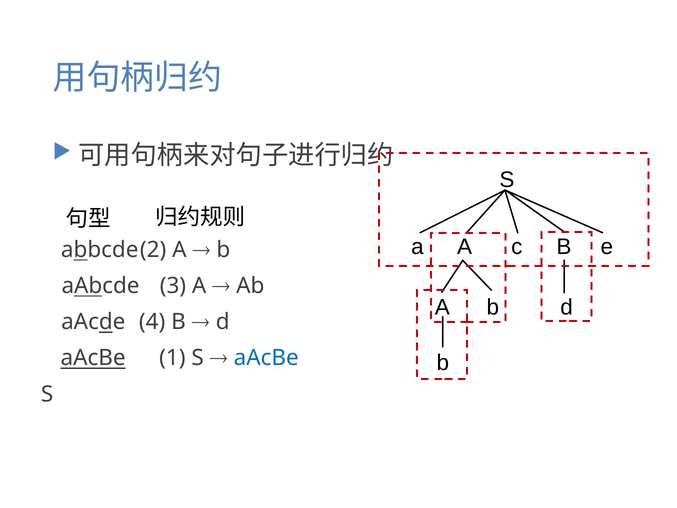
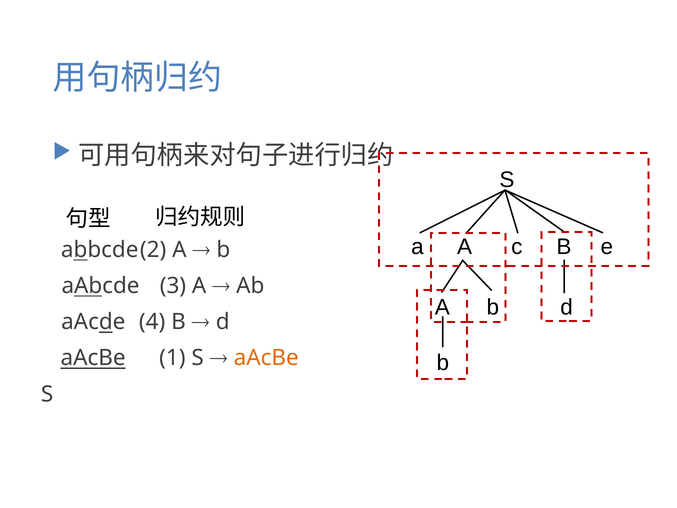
aAcBe at (266, 358) colour: blue -> orange
